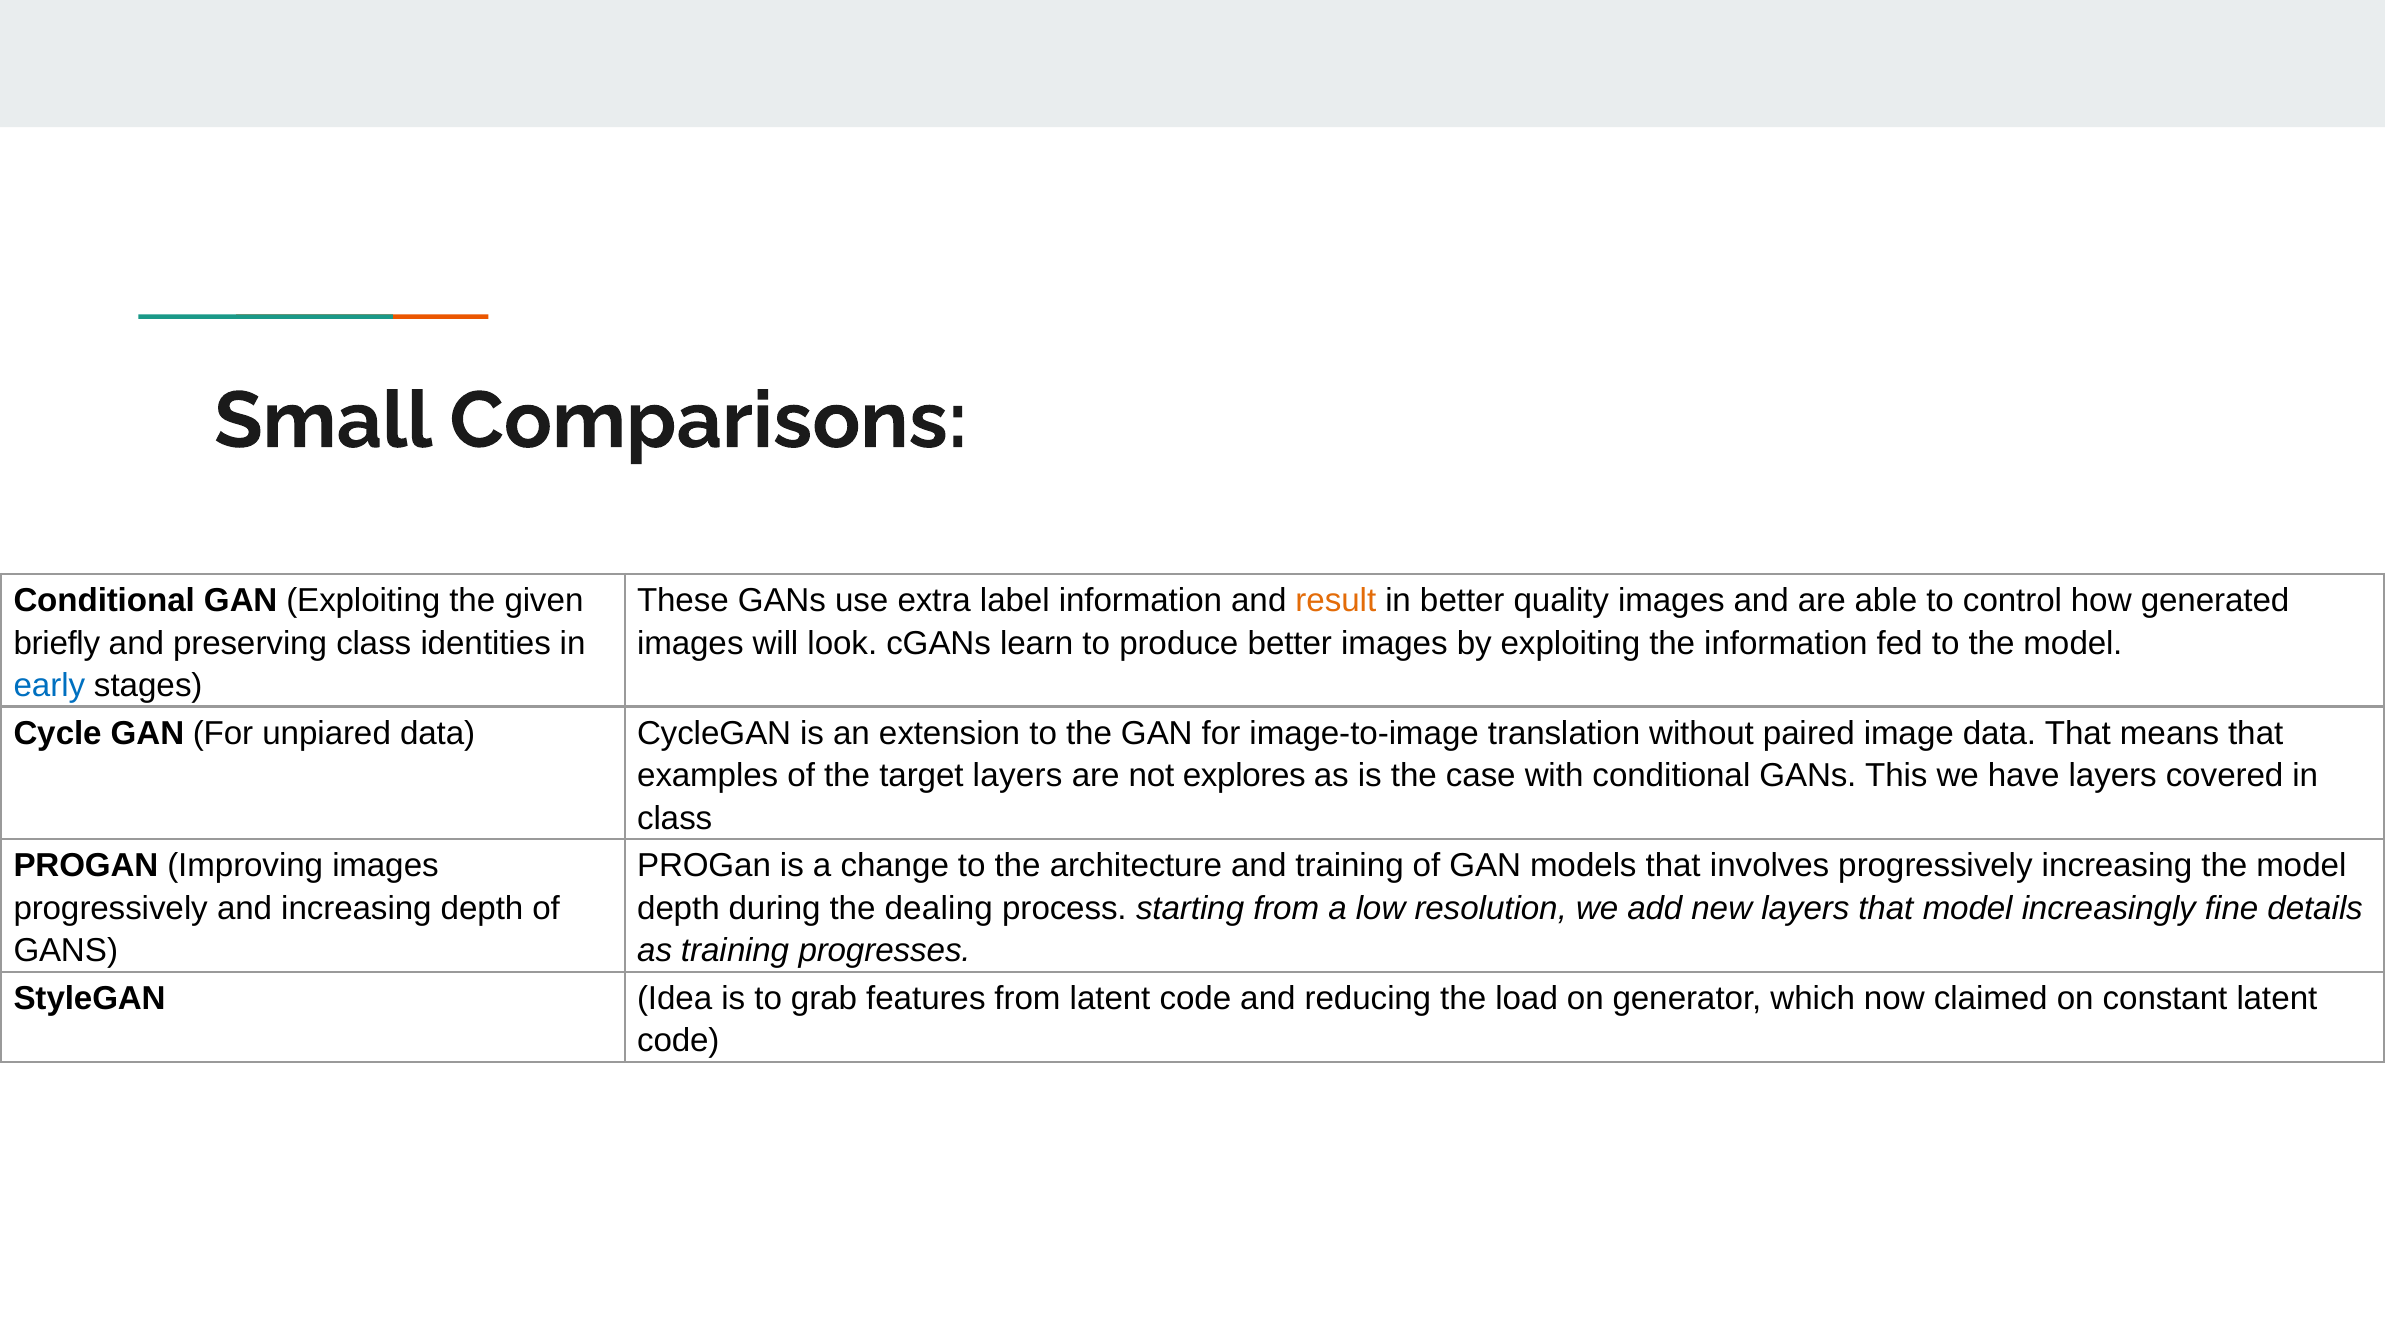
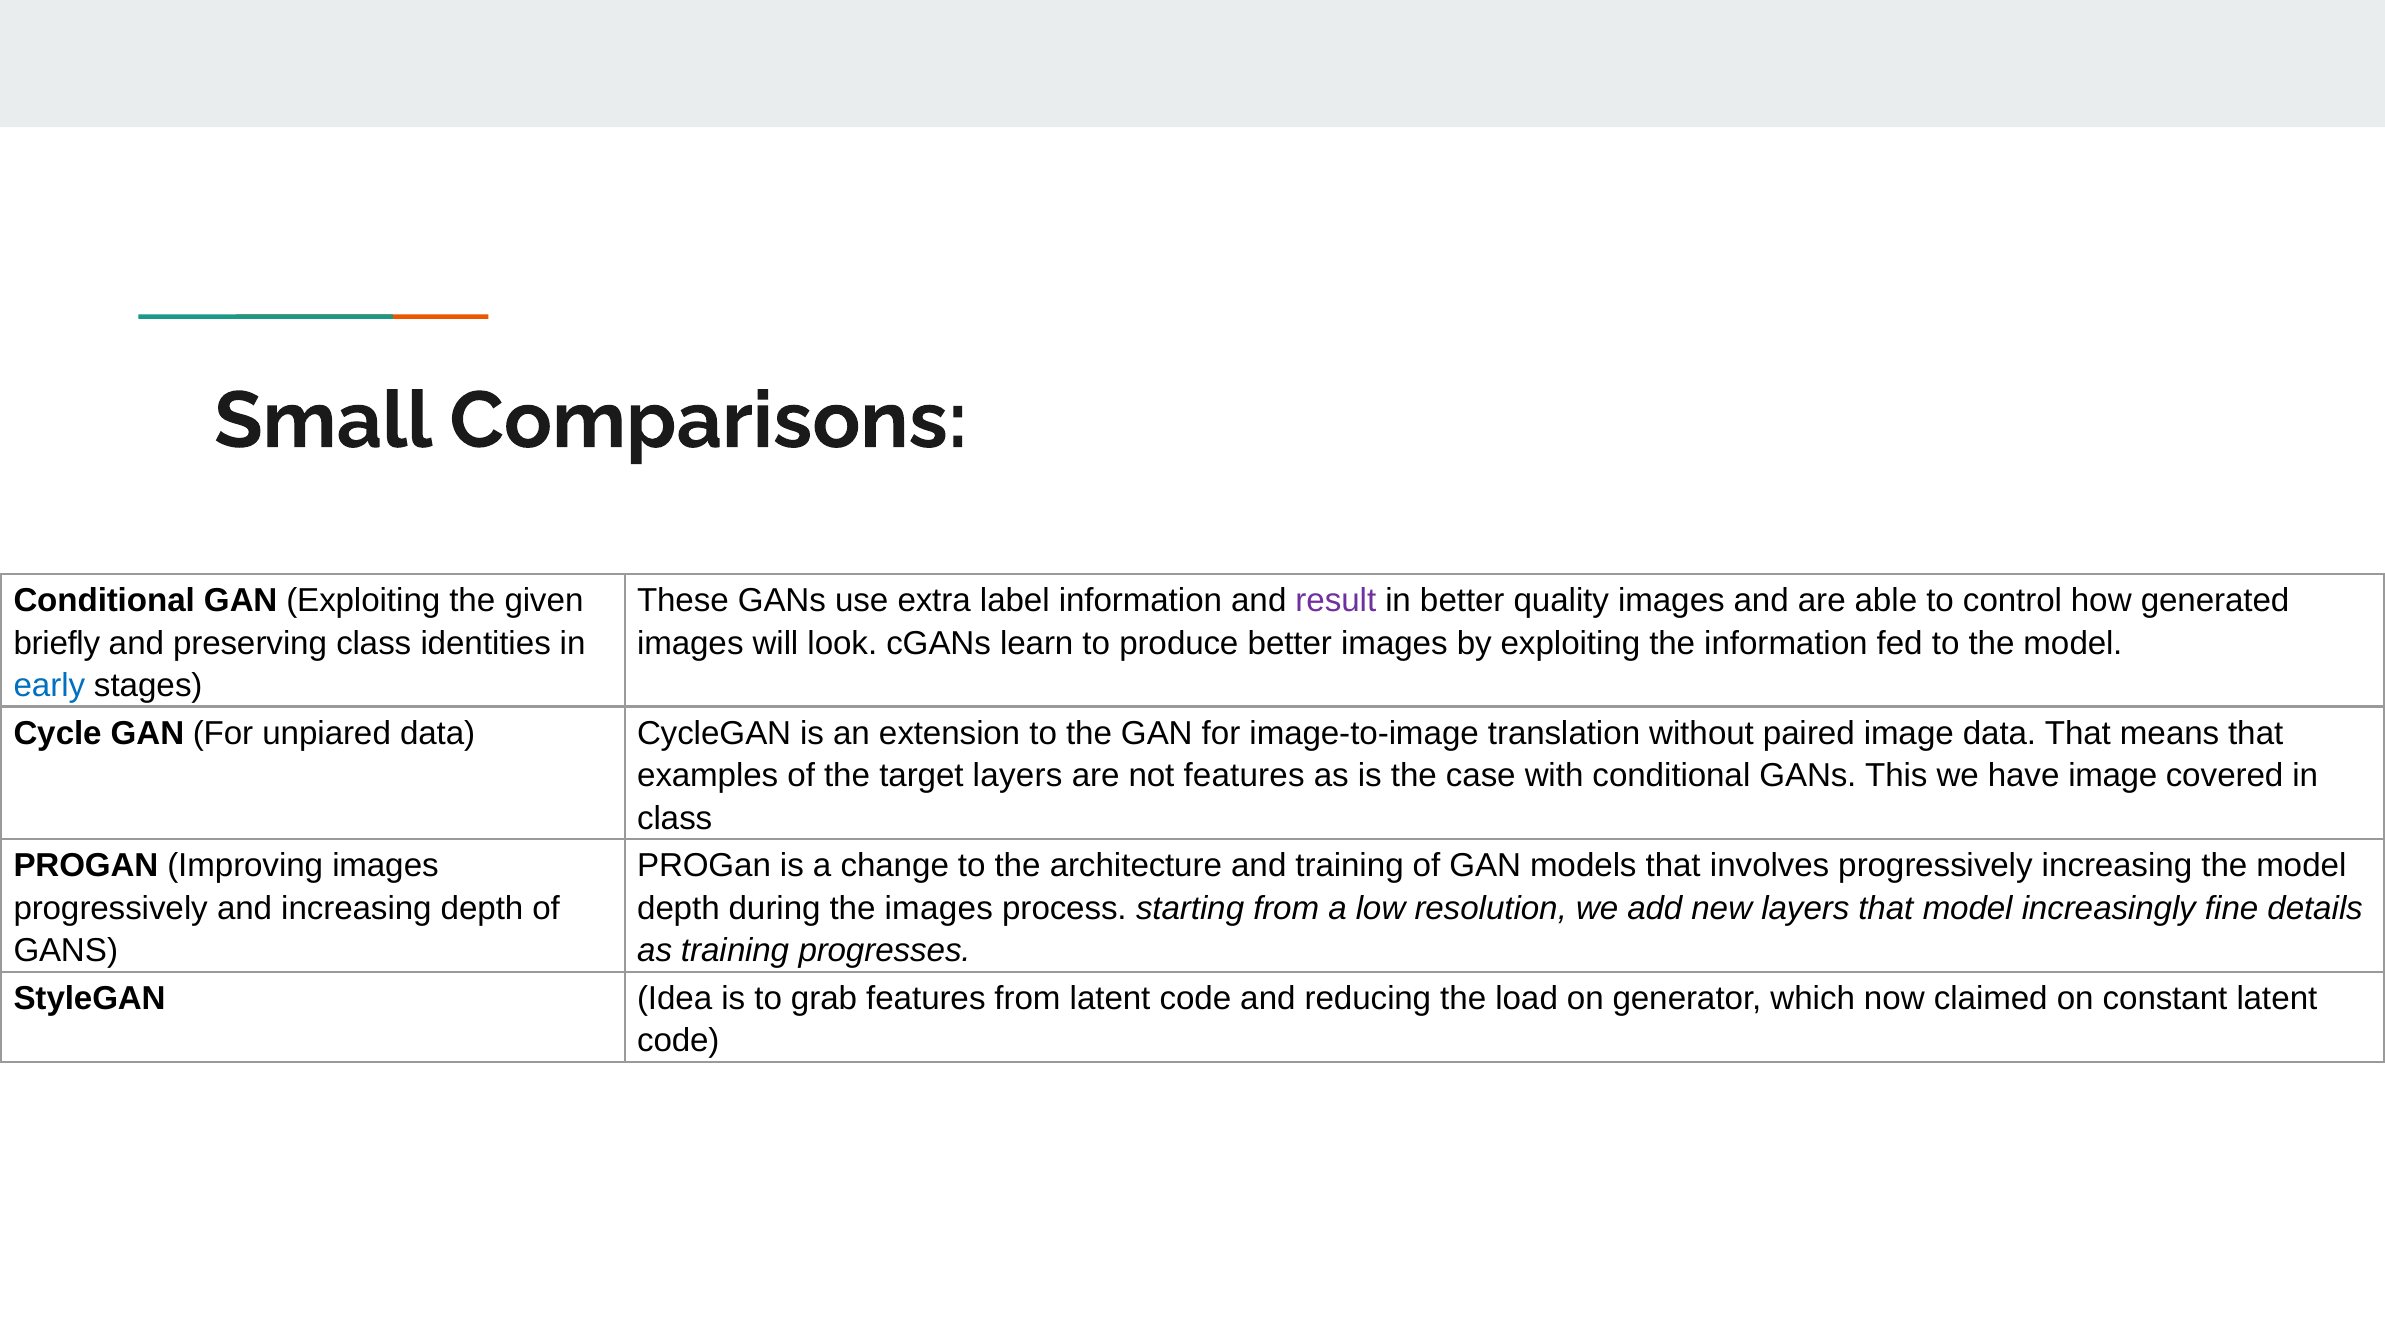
result colour: orange -> purple
not explores: explores -> features
have layers: layers -> image
the dealing: dealing -> images
